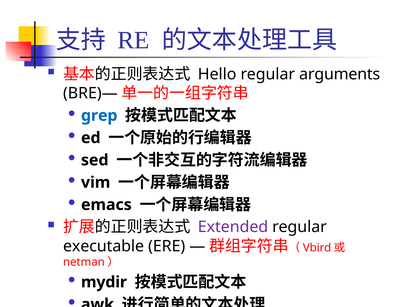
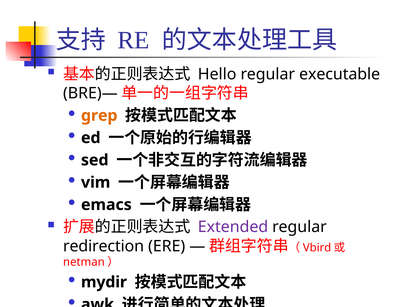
arguments: arguments -> executable
grep colour: blue -> orange
executable: executable -> redirection
